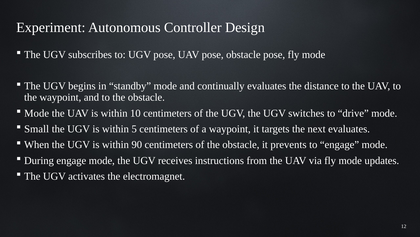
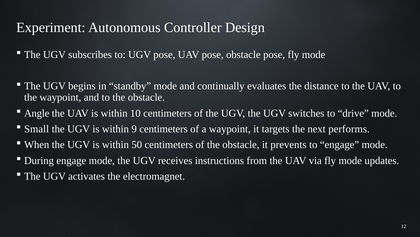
Mode at (37, 113): Mode -> Angle
5: 5 -> 9
next evaluates: evaluates -> performs
90: 90 -> 50
